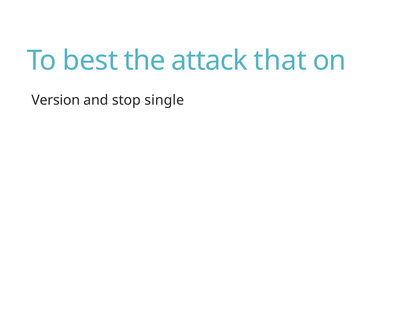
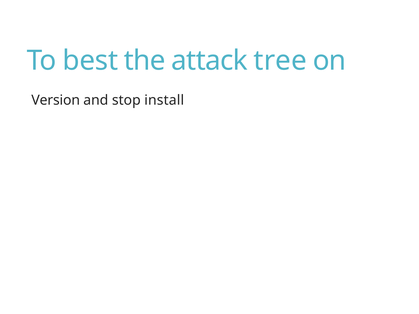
that: that -> tree
single: single -> install
